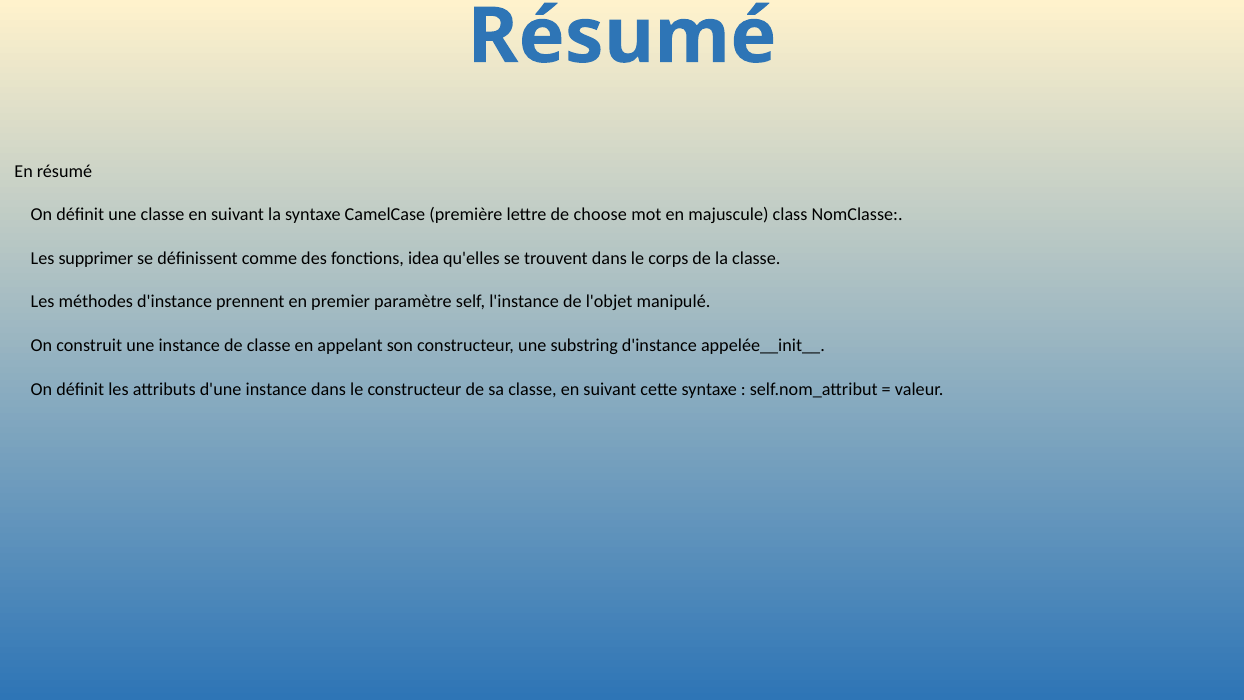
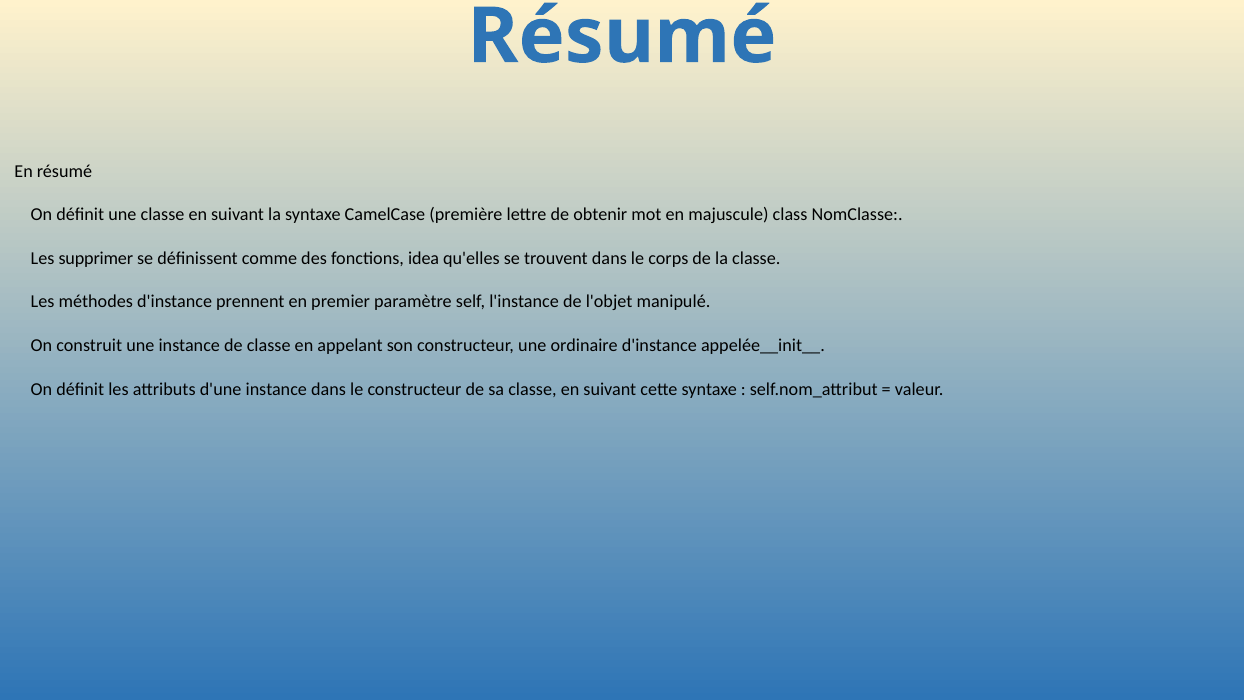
choose: choose -> obtenir
substring: substring -> ordinaire
